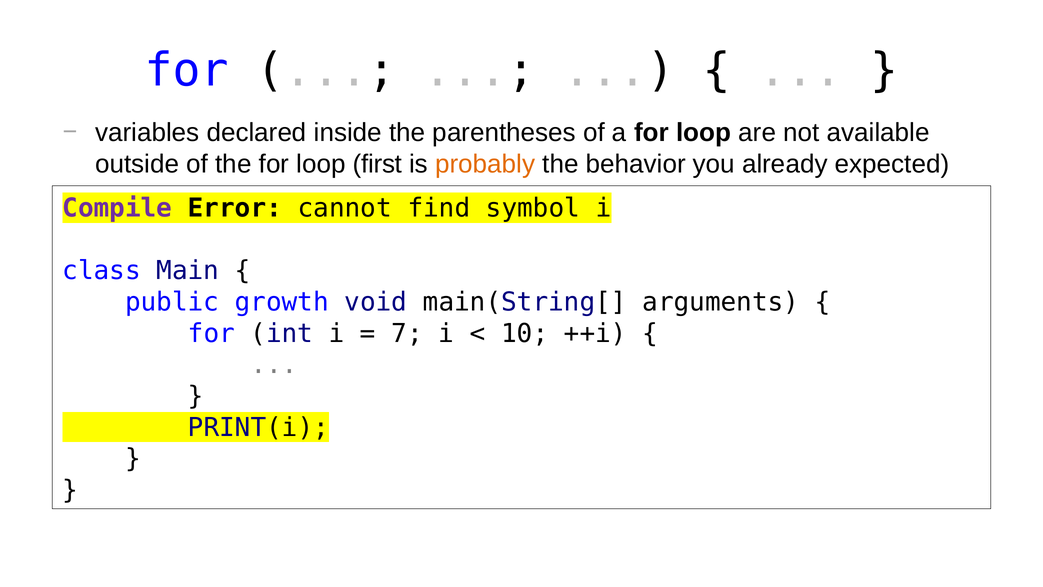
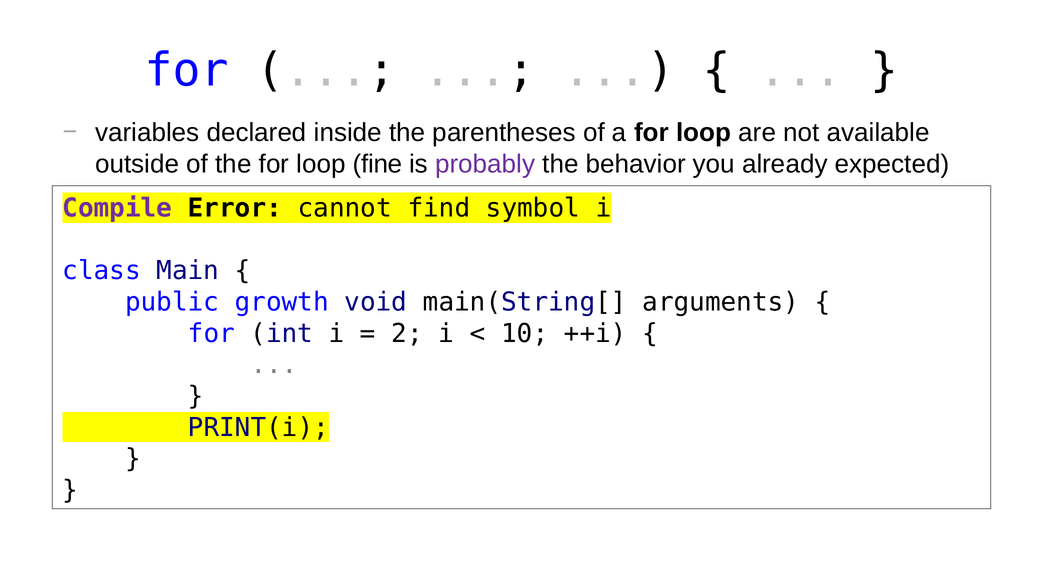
first: first -> fine
probably colour: orange -> purple
7: 7 -> 2
